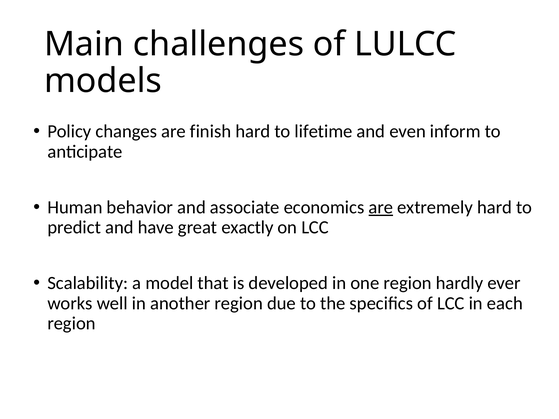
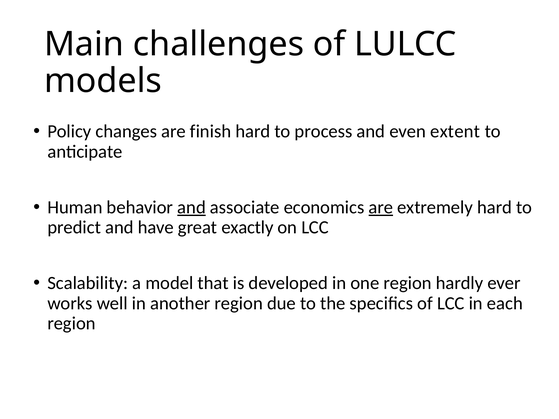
lifetime: lifetime -> process
inform: inform -> extent
and at (192, 207) underline: none -> present
